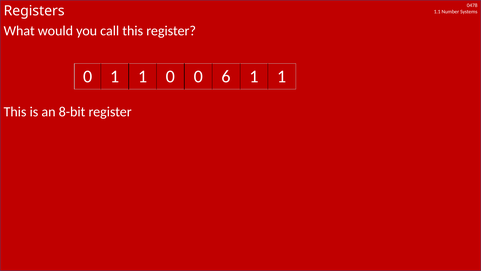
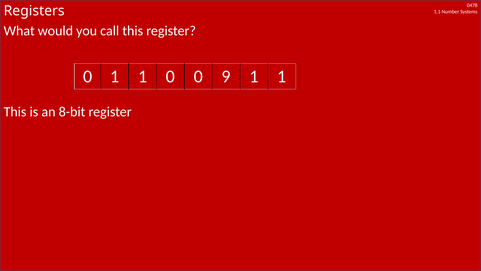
6: 6 -> 9
